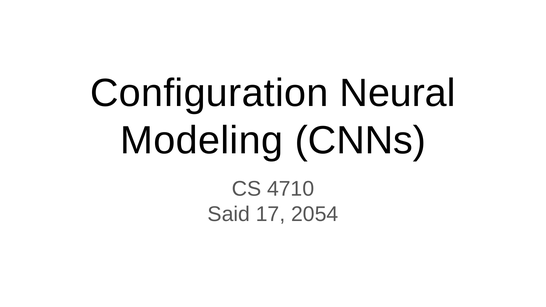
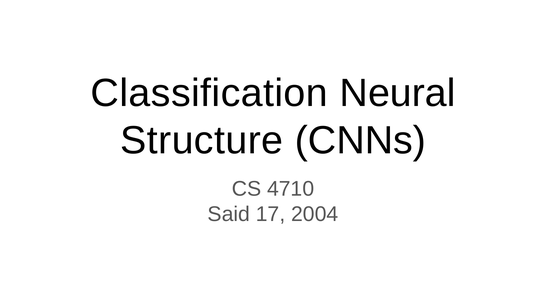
Configuration: Configuration -> Classification
Modeling: Modeling -> Structure
2054: 2054 -> 2004
